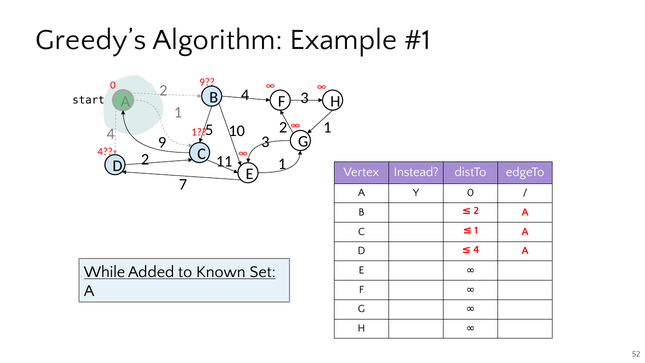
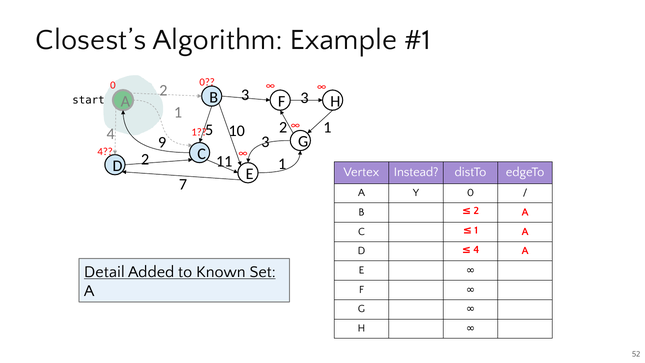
Greedy’s: Greedy’s -> Closest’s
9 at (207, 82): 9 -> 0
4 at (245, 95): 4 -> 3
While: While -> Detail
